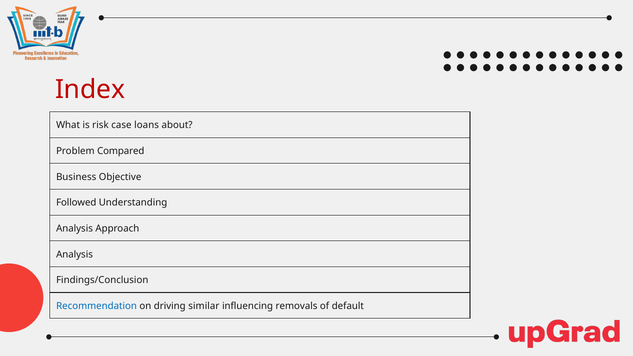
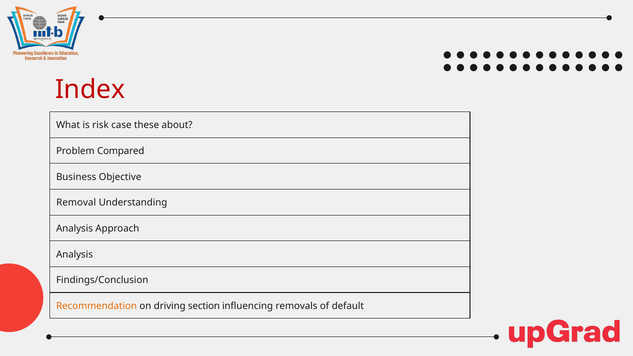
loans: loans -> these
Followed: Followed -> Removal
Recommendation colour: blue -> orange
similar: similar -> section
